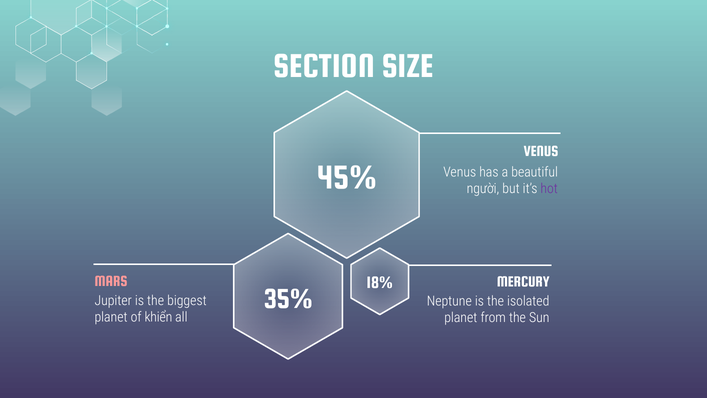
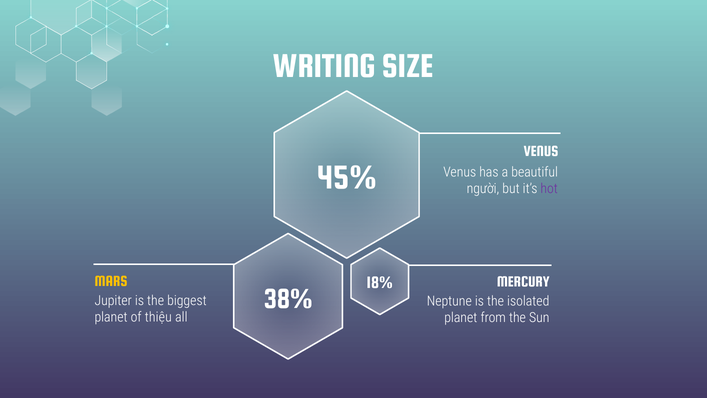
SECTION: SECTION -> WRITING
MARS colour: pink -> yellow
35%: 35% -> 38%
khiển: khiển -> thiệu
